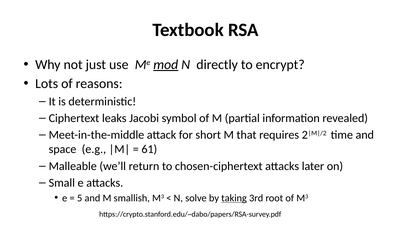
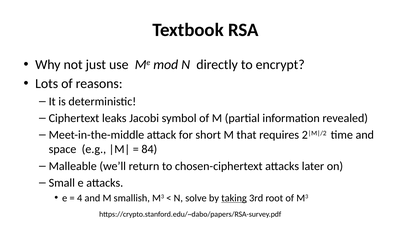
mod underline: present -> none
61: 61 -> 84
5: 5 -> 4
